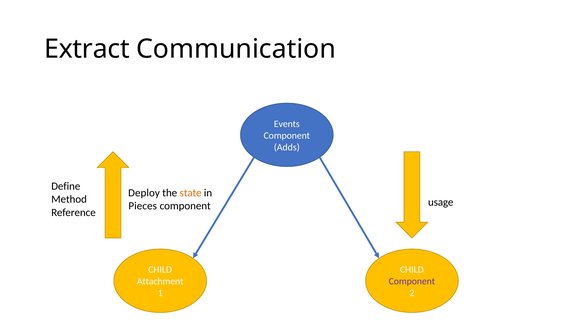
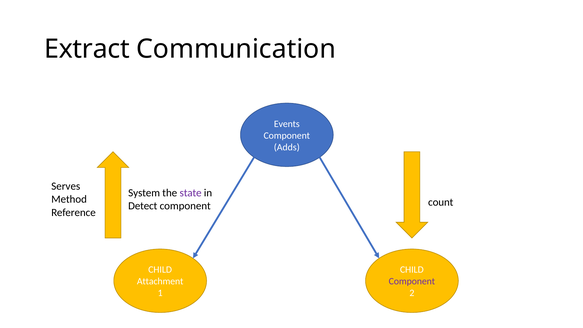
Define: Define -> Serves
Deploy: Deploy -> System
state colour: orange -> purple
Pieces: Pieces -> Detect
usage: usage -> count
